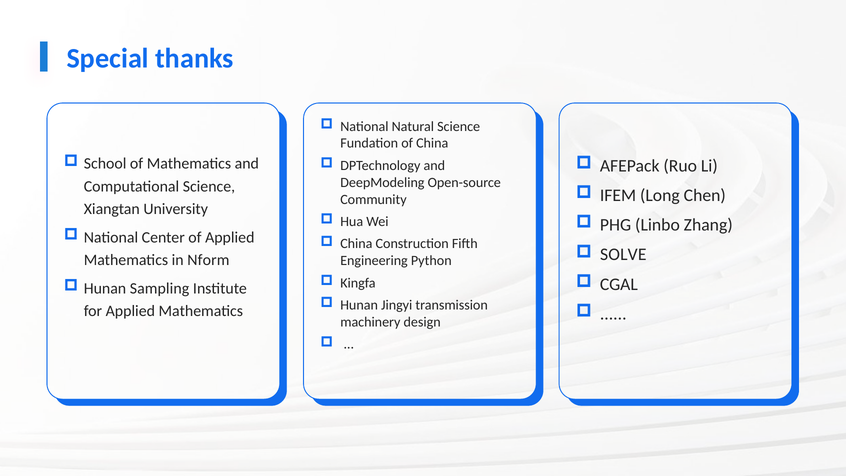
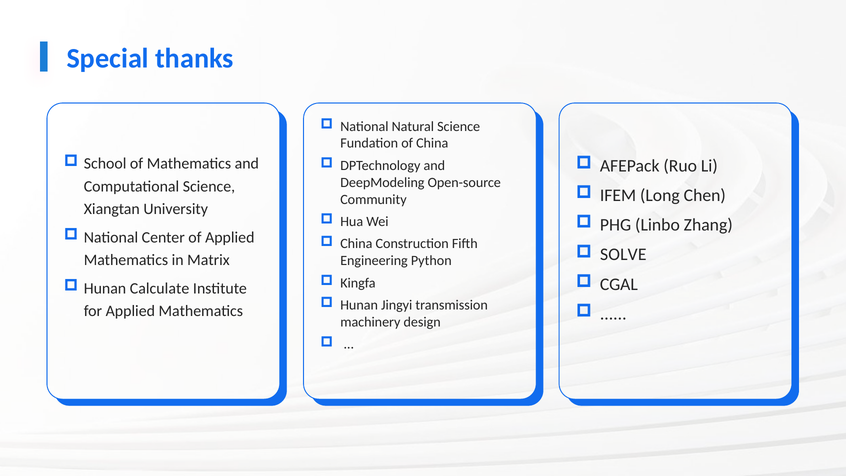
Nform: Nform -> Matrix
Sampling: Sampling -> Calculate
